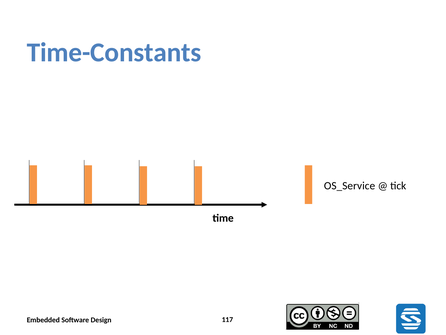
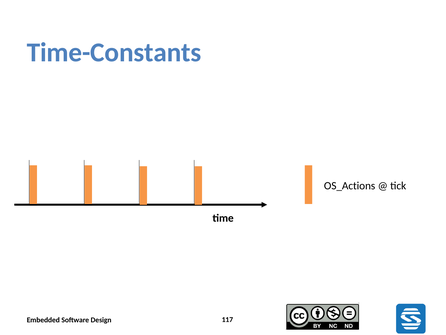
OS_Service: OS_Service -> OS_Actions
